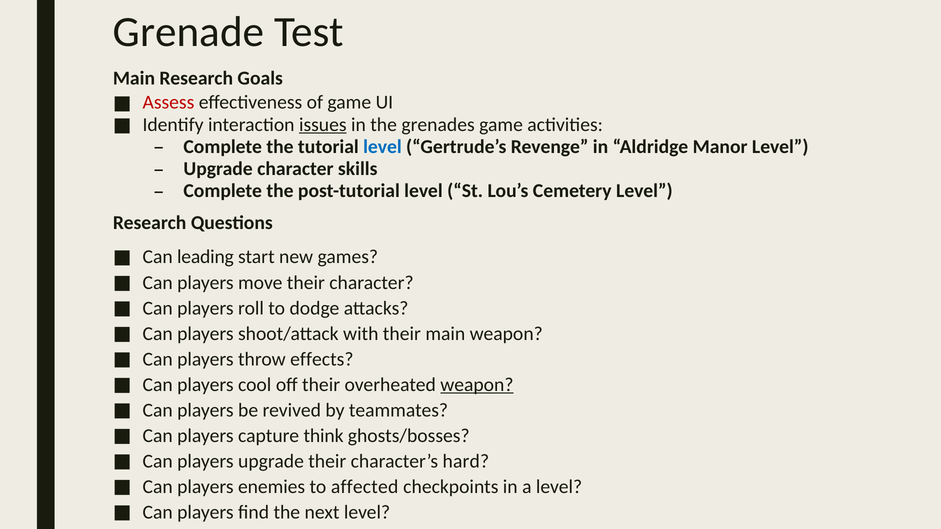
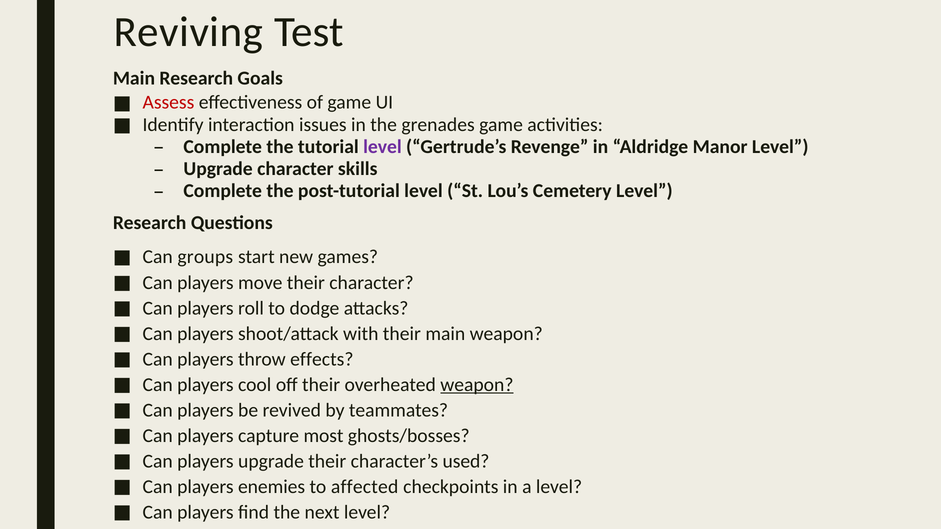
Grenade: Grenade -> Reviving
issues underline: present -> none
level at (382, 147) colour: blue -> purple
leading: leading -> groups
think: think -> most
hard: hard -> used
